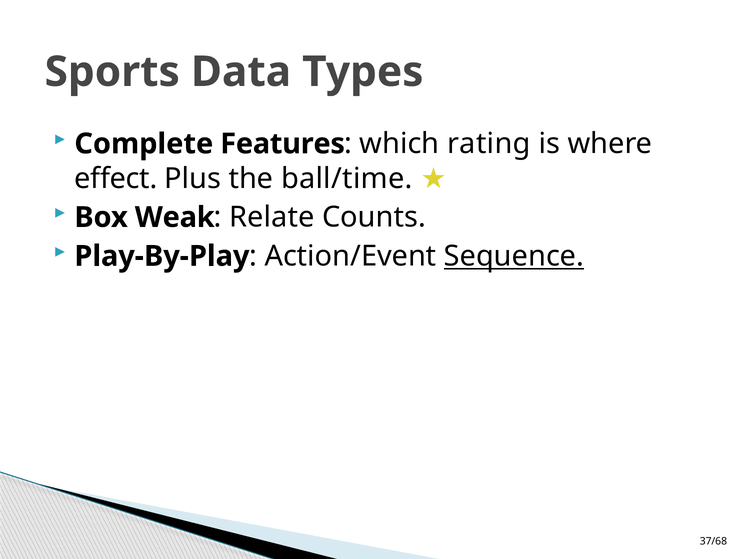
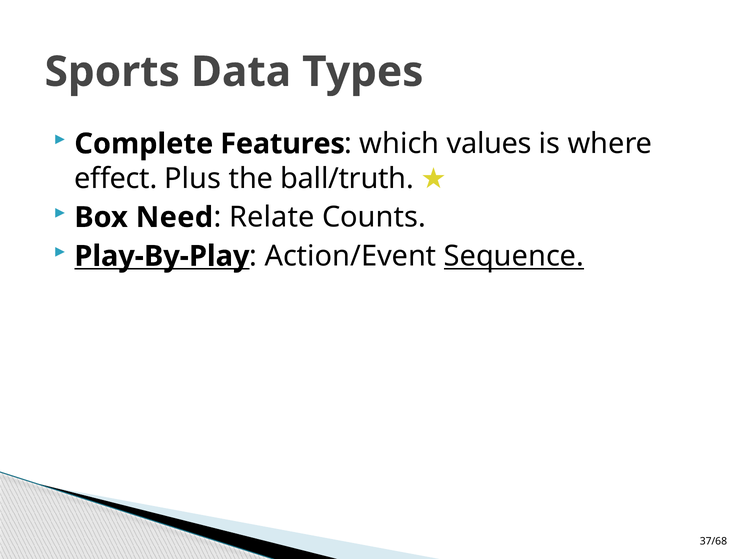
rating: rating -> values
ball/time: ball/time -> ball/truth
Weak: Weak -> Need
Play-By-Play underline: none -> present
